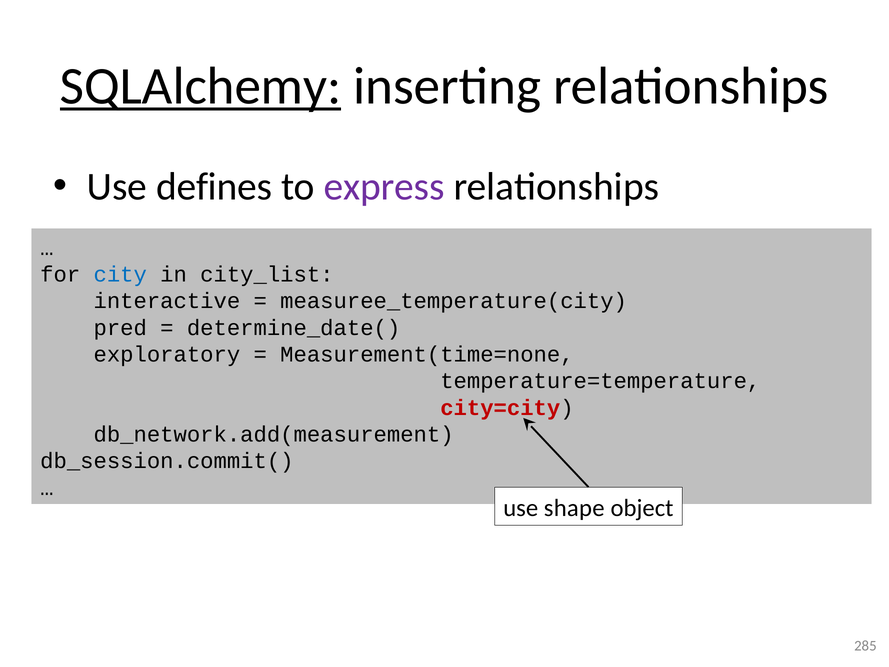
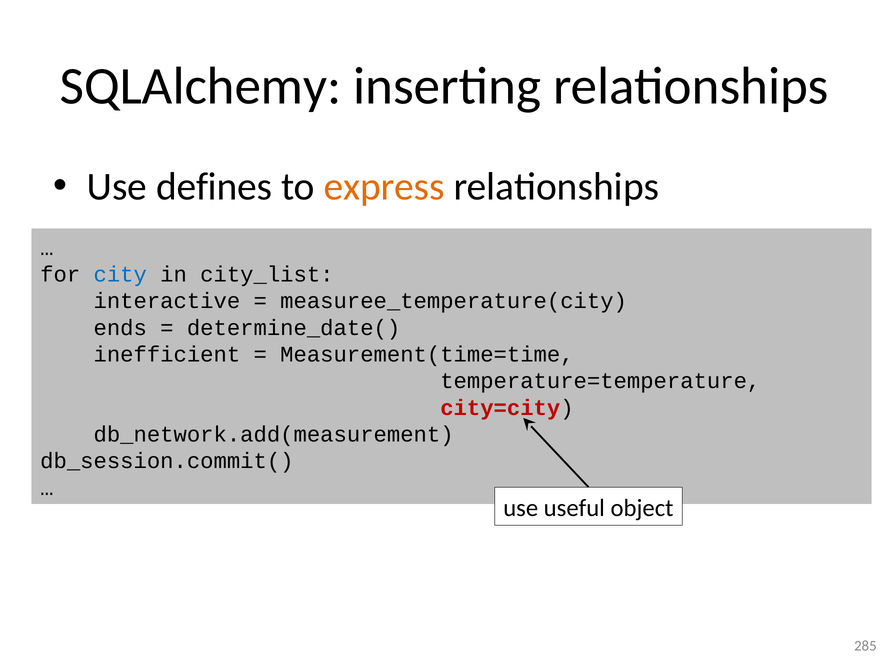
SQLAlchemy underline: present -> none
express colour: purple -> orange
pred: pred -> ends
exploratory: exploratory -> inefficient
Measurement(time=none: Measurement(time=none -> Measurement(time=time
shape: shape -> useful
